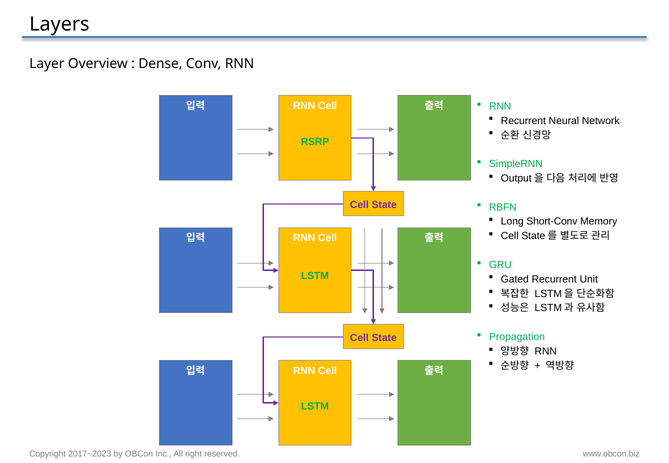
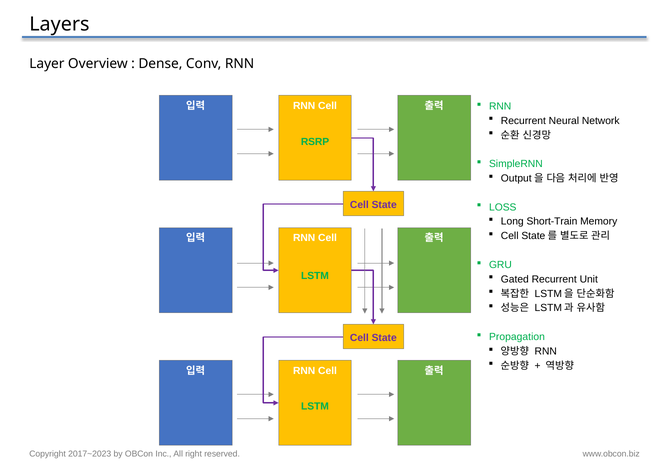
RBFN: RBFN -> LOSS
Short-Conv: Short-Conv -> Short-Train
